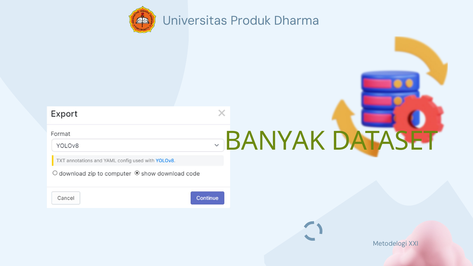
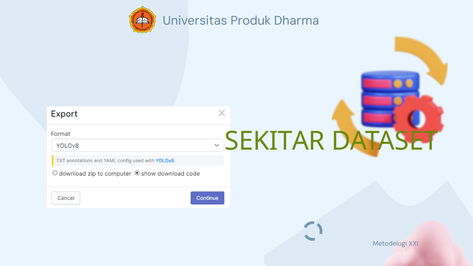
BANYAK: BANYAK -> SEKITAR
